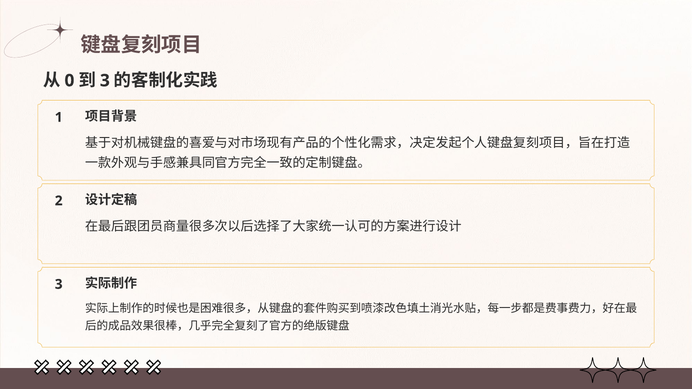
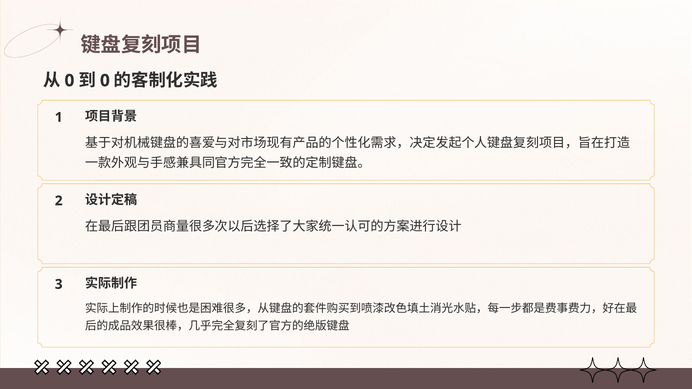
3 at (105, 81): 3 -> 0
